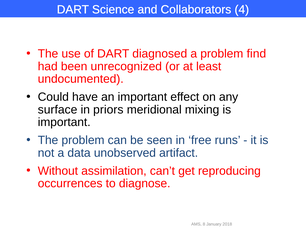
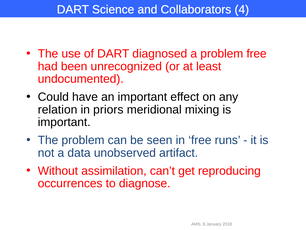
problem find: find -> free
surface: surface -> relation
